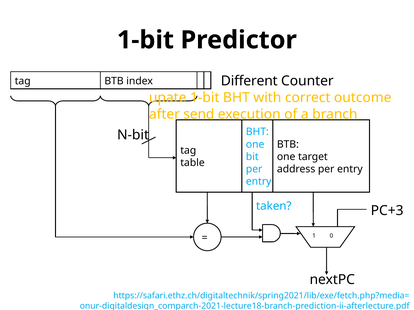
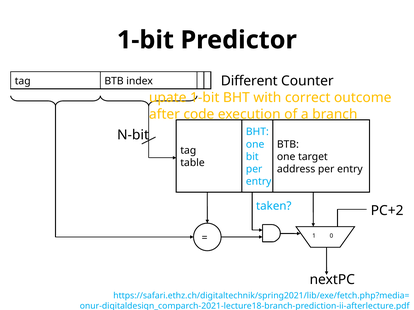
send: send -> code
PC+3: PC+3 -> PC+2
